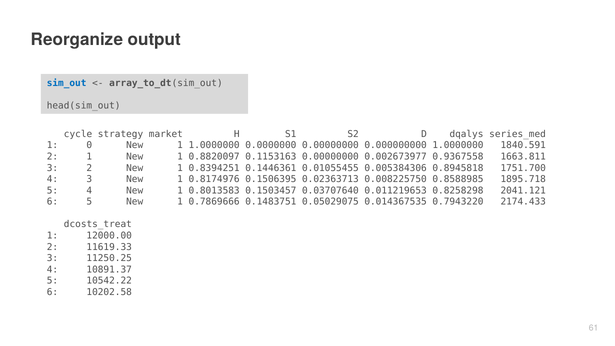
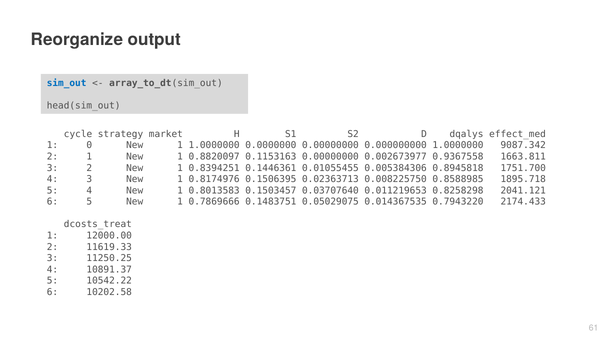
series_med: series_med -> effect_med
1840.591: 1840.591 -> 9087.342
